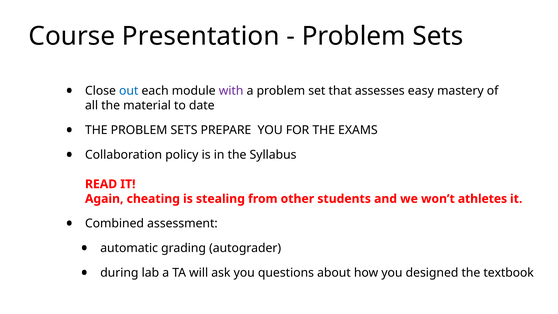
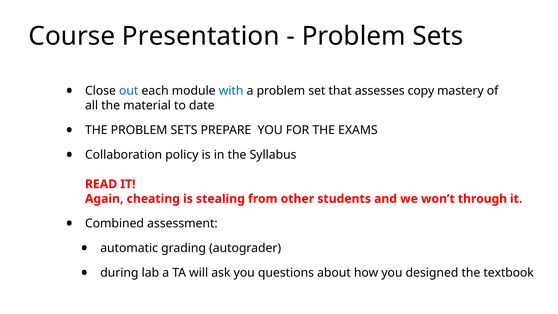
with colour: purple -> blue
easy: easy -> copy
athletes: athletes -> through
